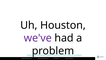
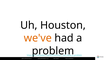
we've colour: purple -> orange
